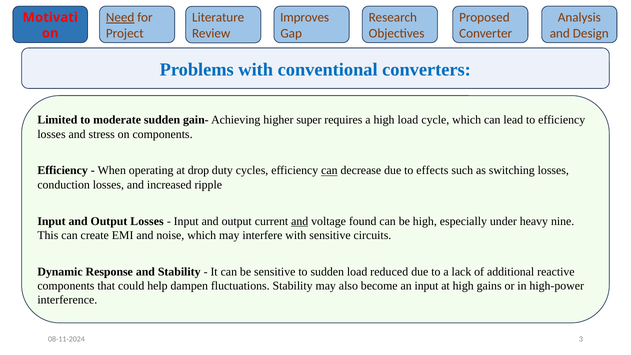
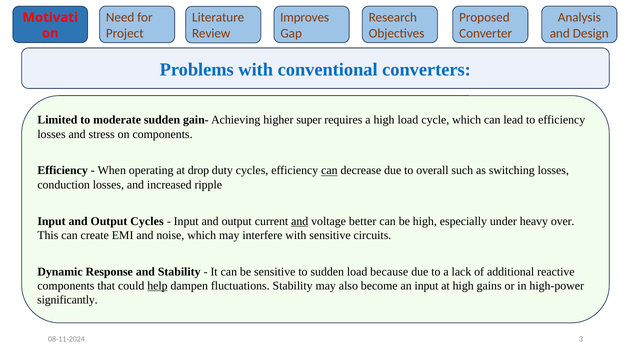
Need underline: present -> none
effects: effects -> overall
Output Losses: Losses -> Cycles
found: found -> better
nine: nine -> over
reduced: reduced -> because
help underline: none -> present
interference: interference -> significantly
